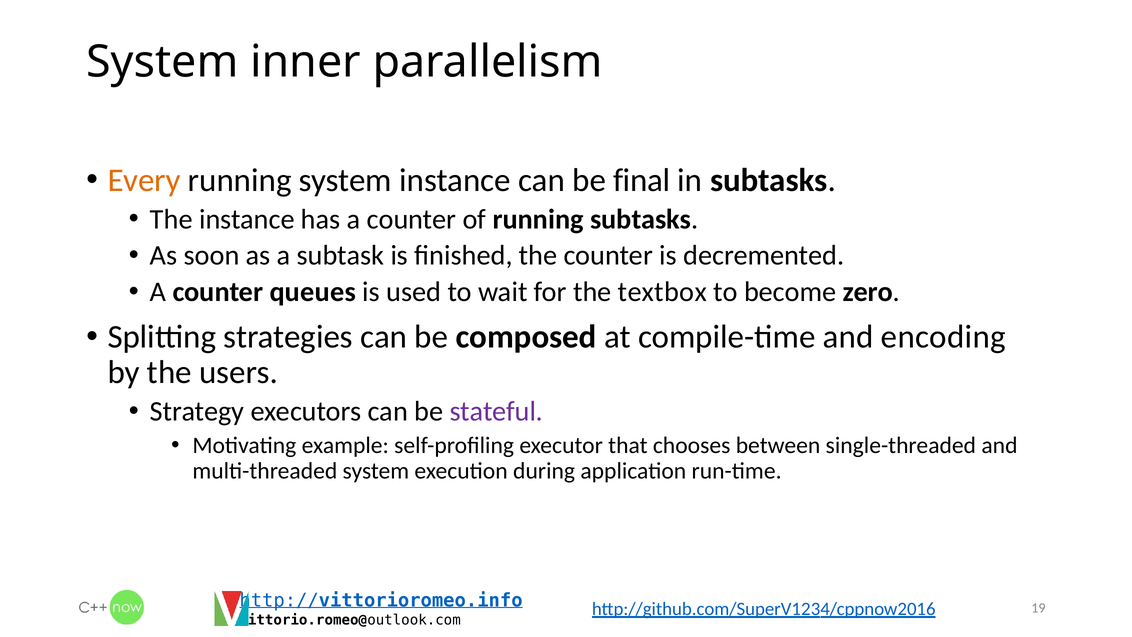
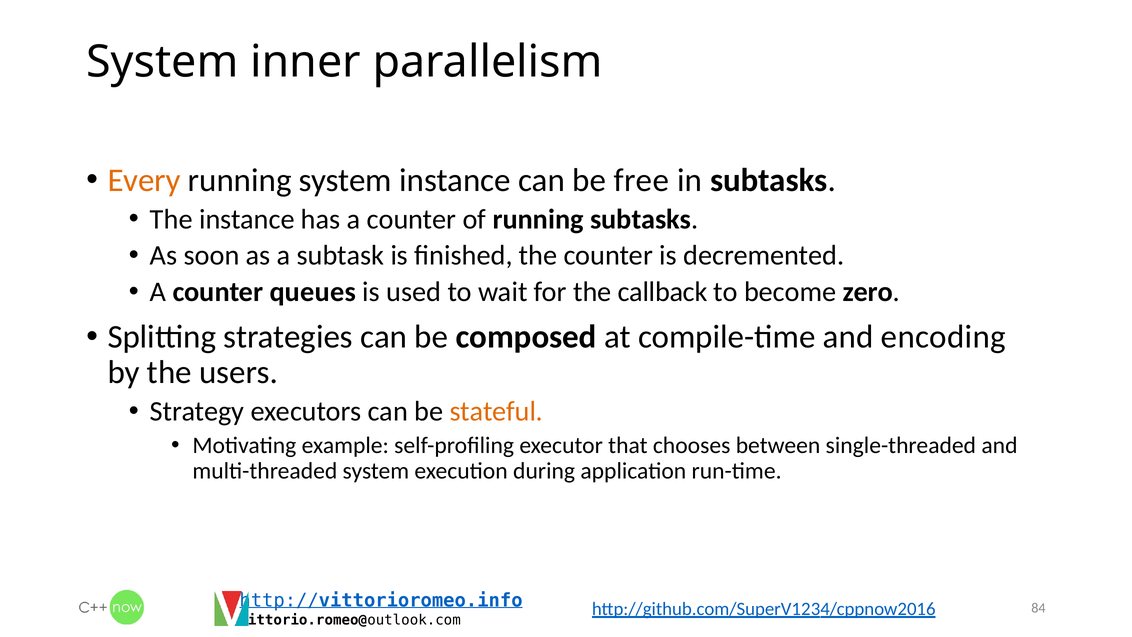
final: final -> free
textbox: textbox -> callback
stateful colour: purple -> orange
19: 19 -> 84
